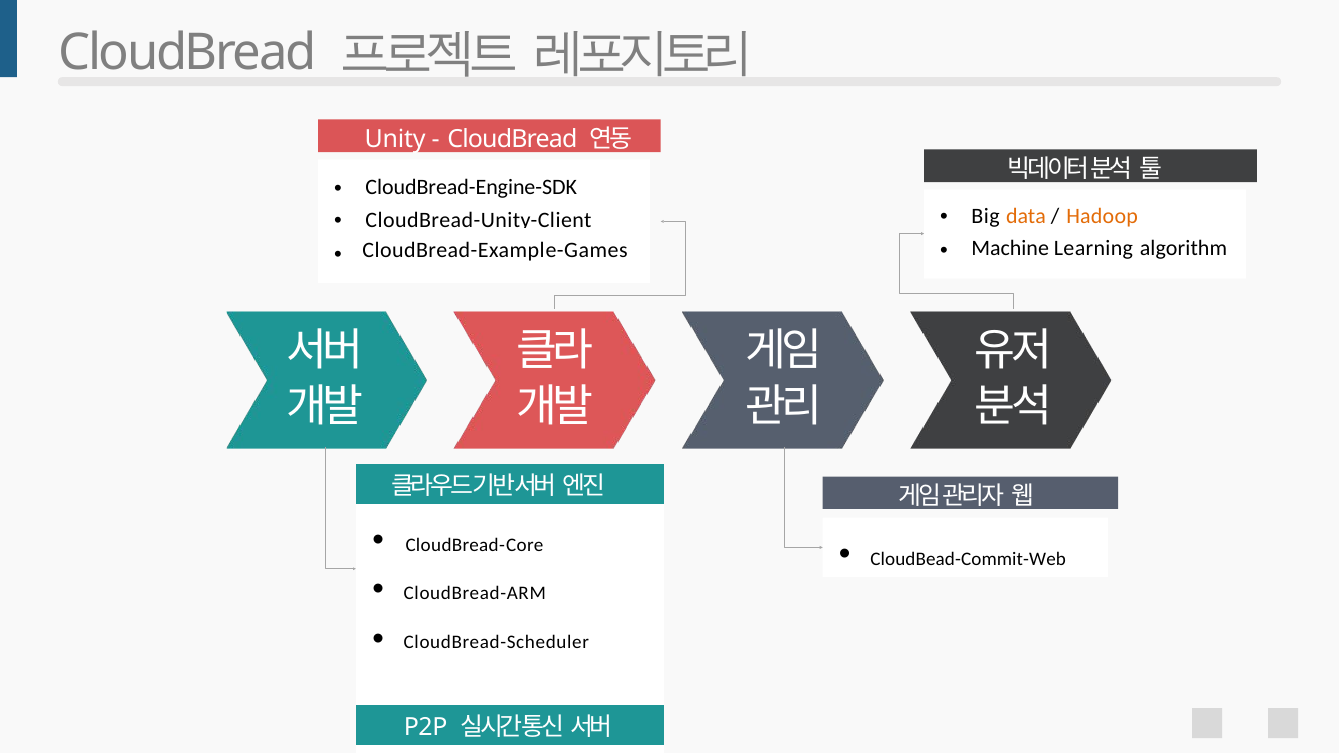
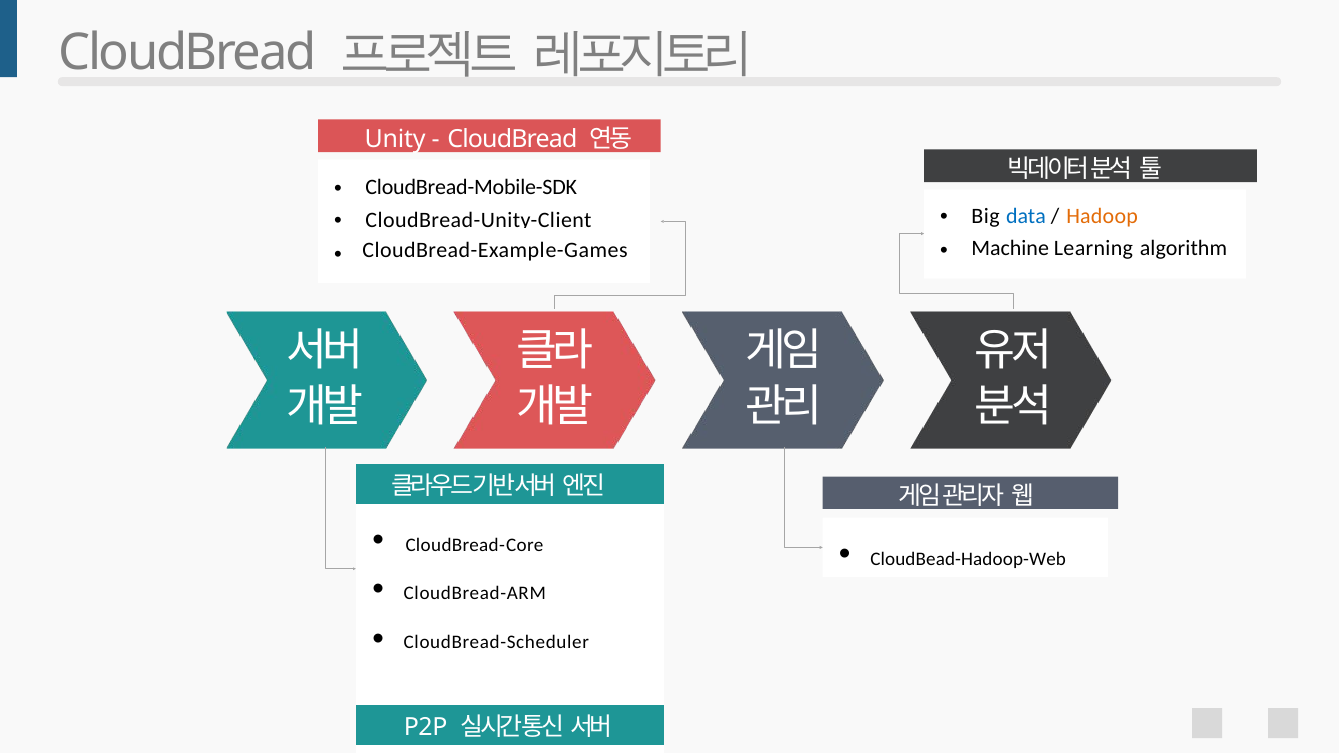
CloudBread-Engine-SDK: CloudBread-Engine-SDK -> CloudBread-Mobile-SDK
data colour: orange -> blue
CloudBead-Commit-Web: CloudBead-Commit-Web -> CloudBead-Hadoop-Web
